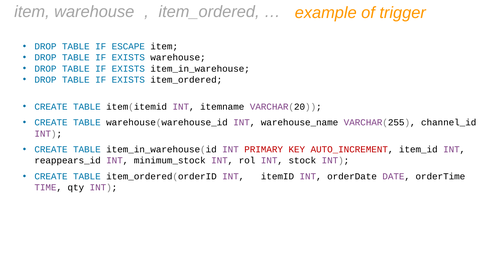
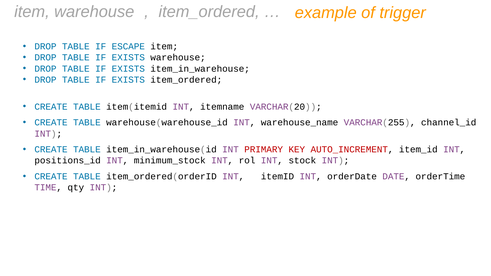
reappears_id: reappears_id -> positions_id
